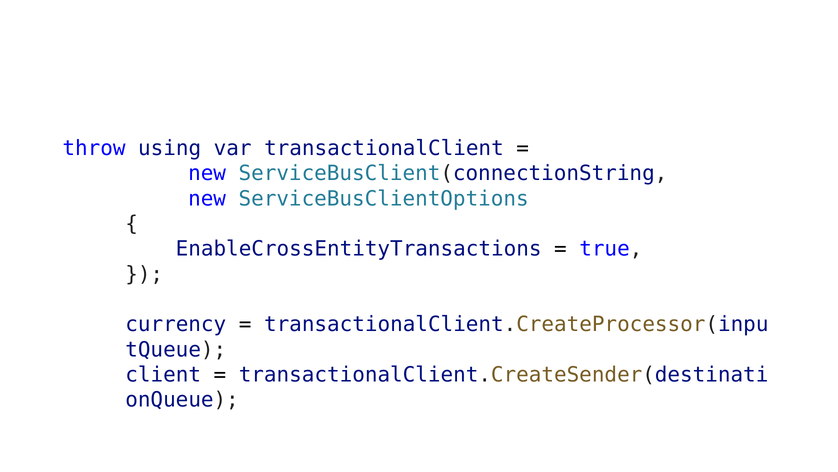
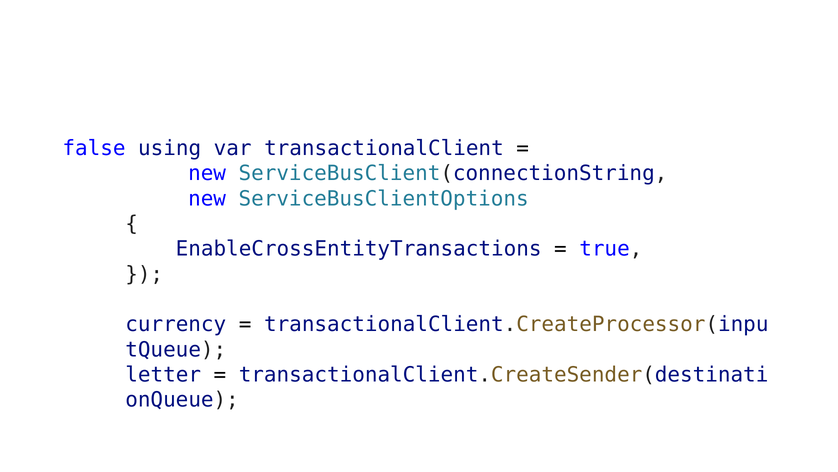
throw: throw -> false
client: client -> letter
